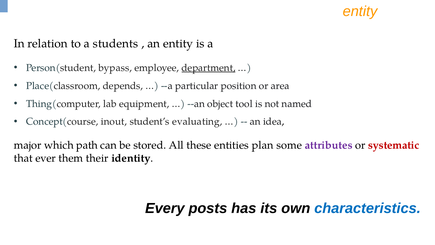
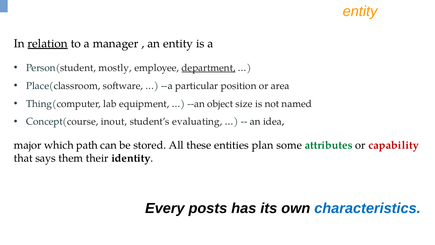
relation underline: none -> present
students: students -> manager
bypass: bypass -> mostly
depends: depends -> software
tool: tool -> size
attributes colour: purple -> green
systematic: systematic -> capability
ever: ever -> says
